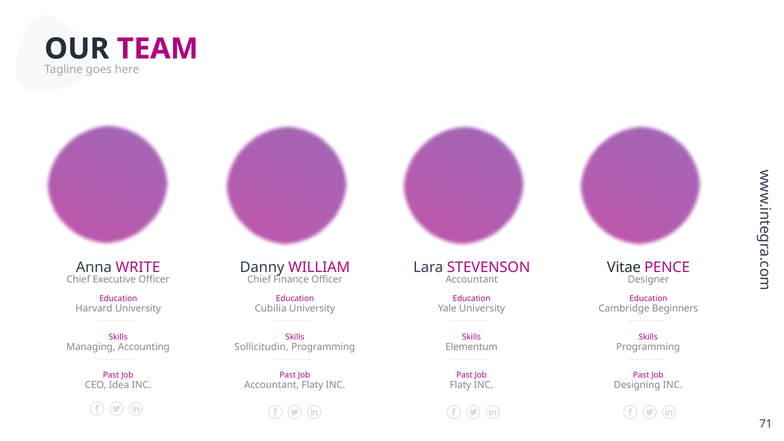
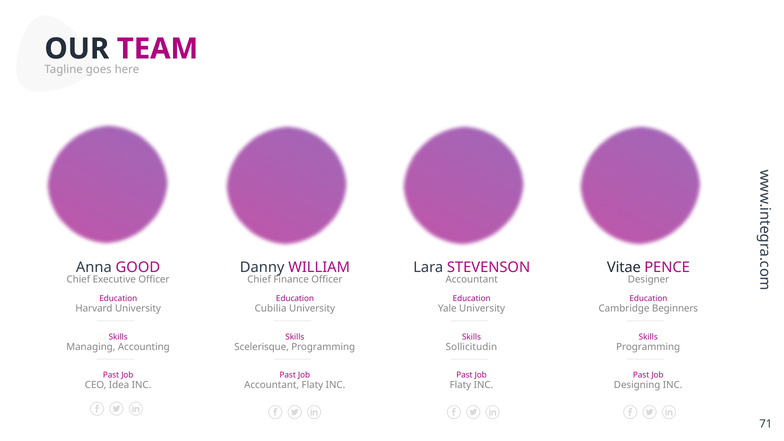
WRITE: WRITE -> GOOD
Sollicitudin: Sollicitudin -> Scelerisque
Elementum: Elementum -> Sollicitudin
